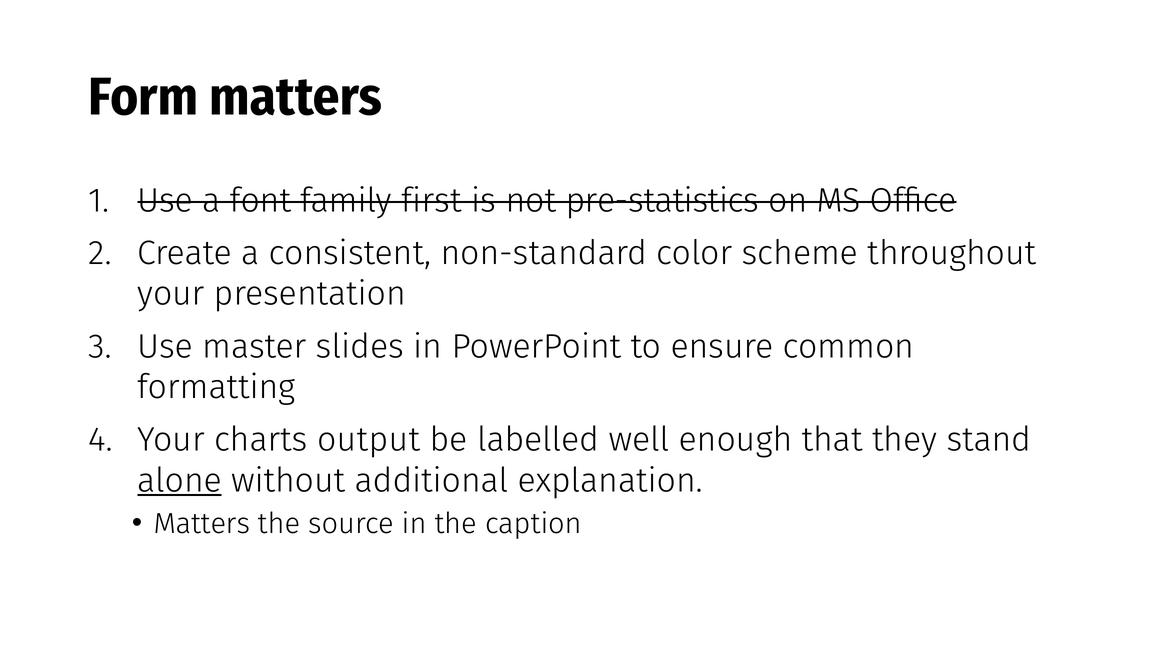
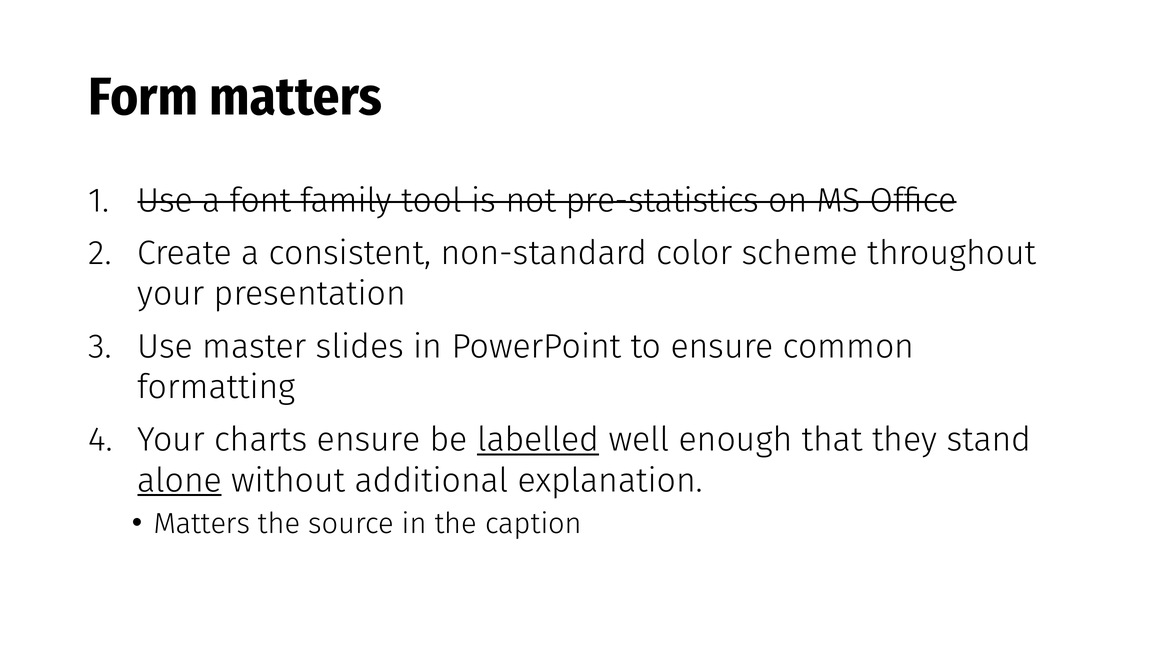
first: first -> tool
charts output: output -> ensure
labelled underline: none -> present
